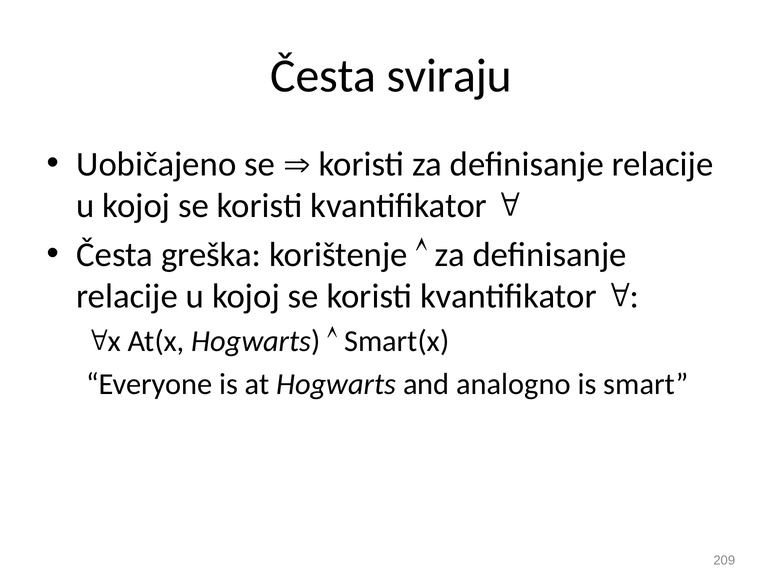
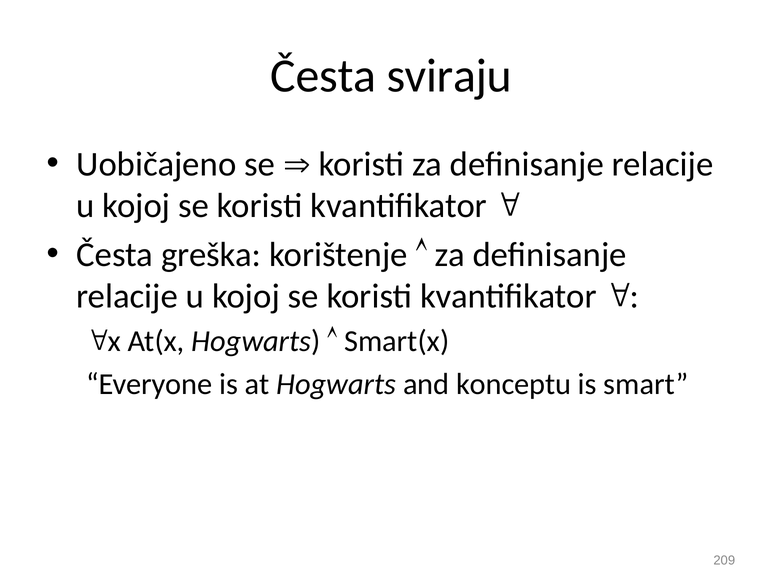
analogno: analogno -> konceptu
